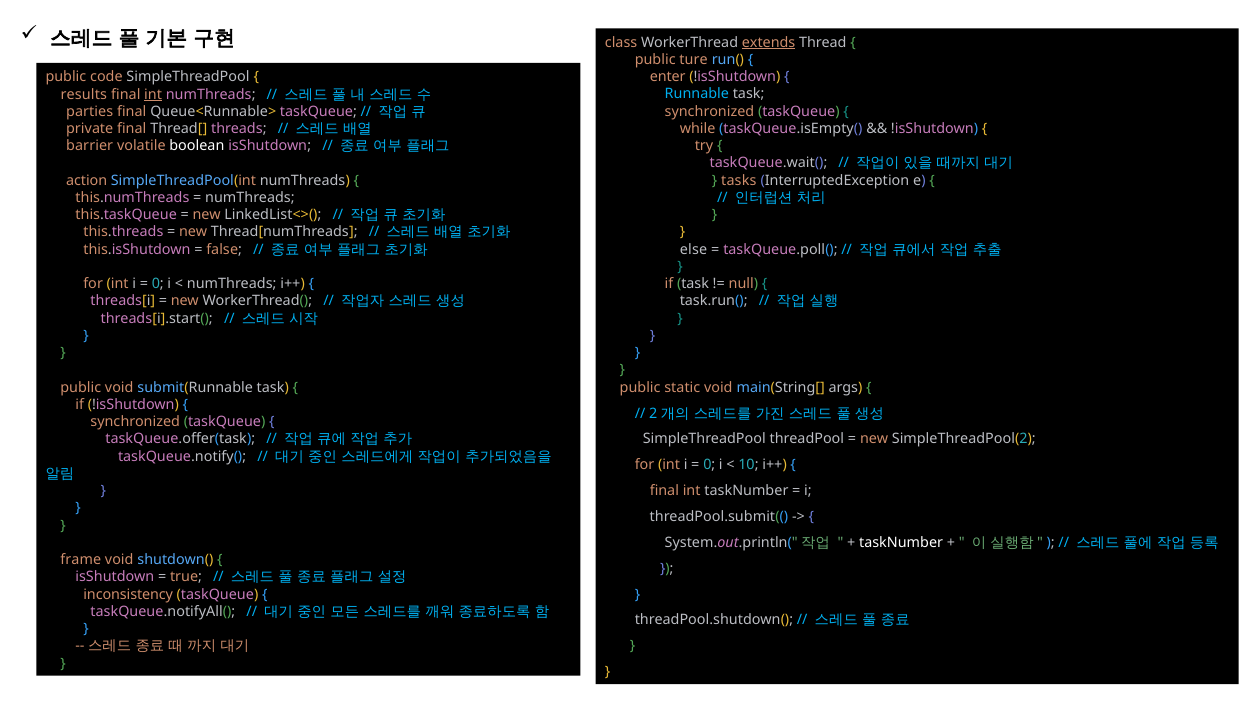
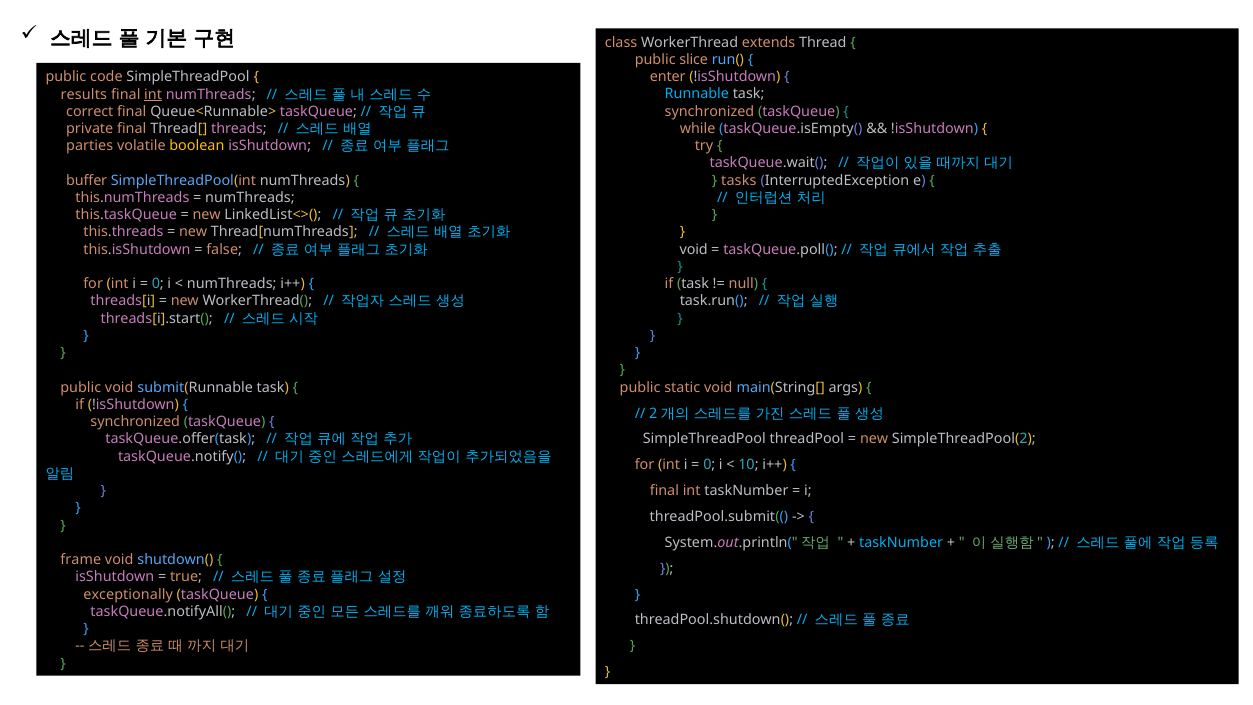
extends underline: present -> none
ture: ture -> slice
parties: parties -> correct
barrier: barrier -> parties
boolean colour: white -> yellow
action: action -> buffer
else at (694, 249): else -> void
taskNumber at (901, 542) colour: white -> light blue
inconsistency: inconsistency -> exceptionally
